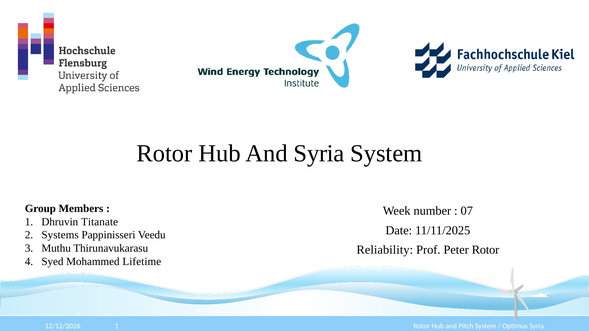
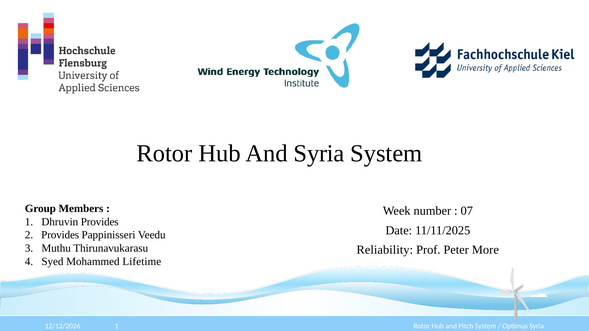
Dhruvin Titanate: Titanate -> Provides
Systems at (60, 235): Systems -> Provides
Peter Rotor: Rotor -> More
